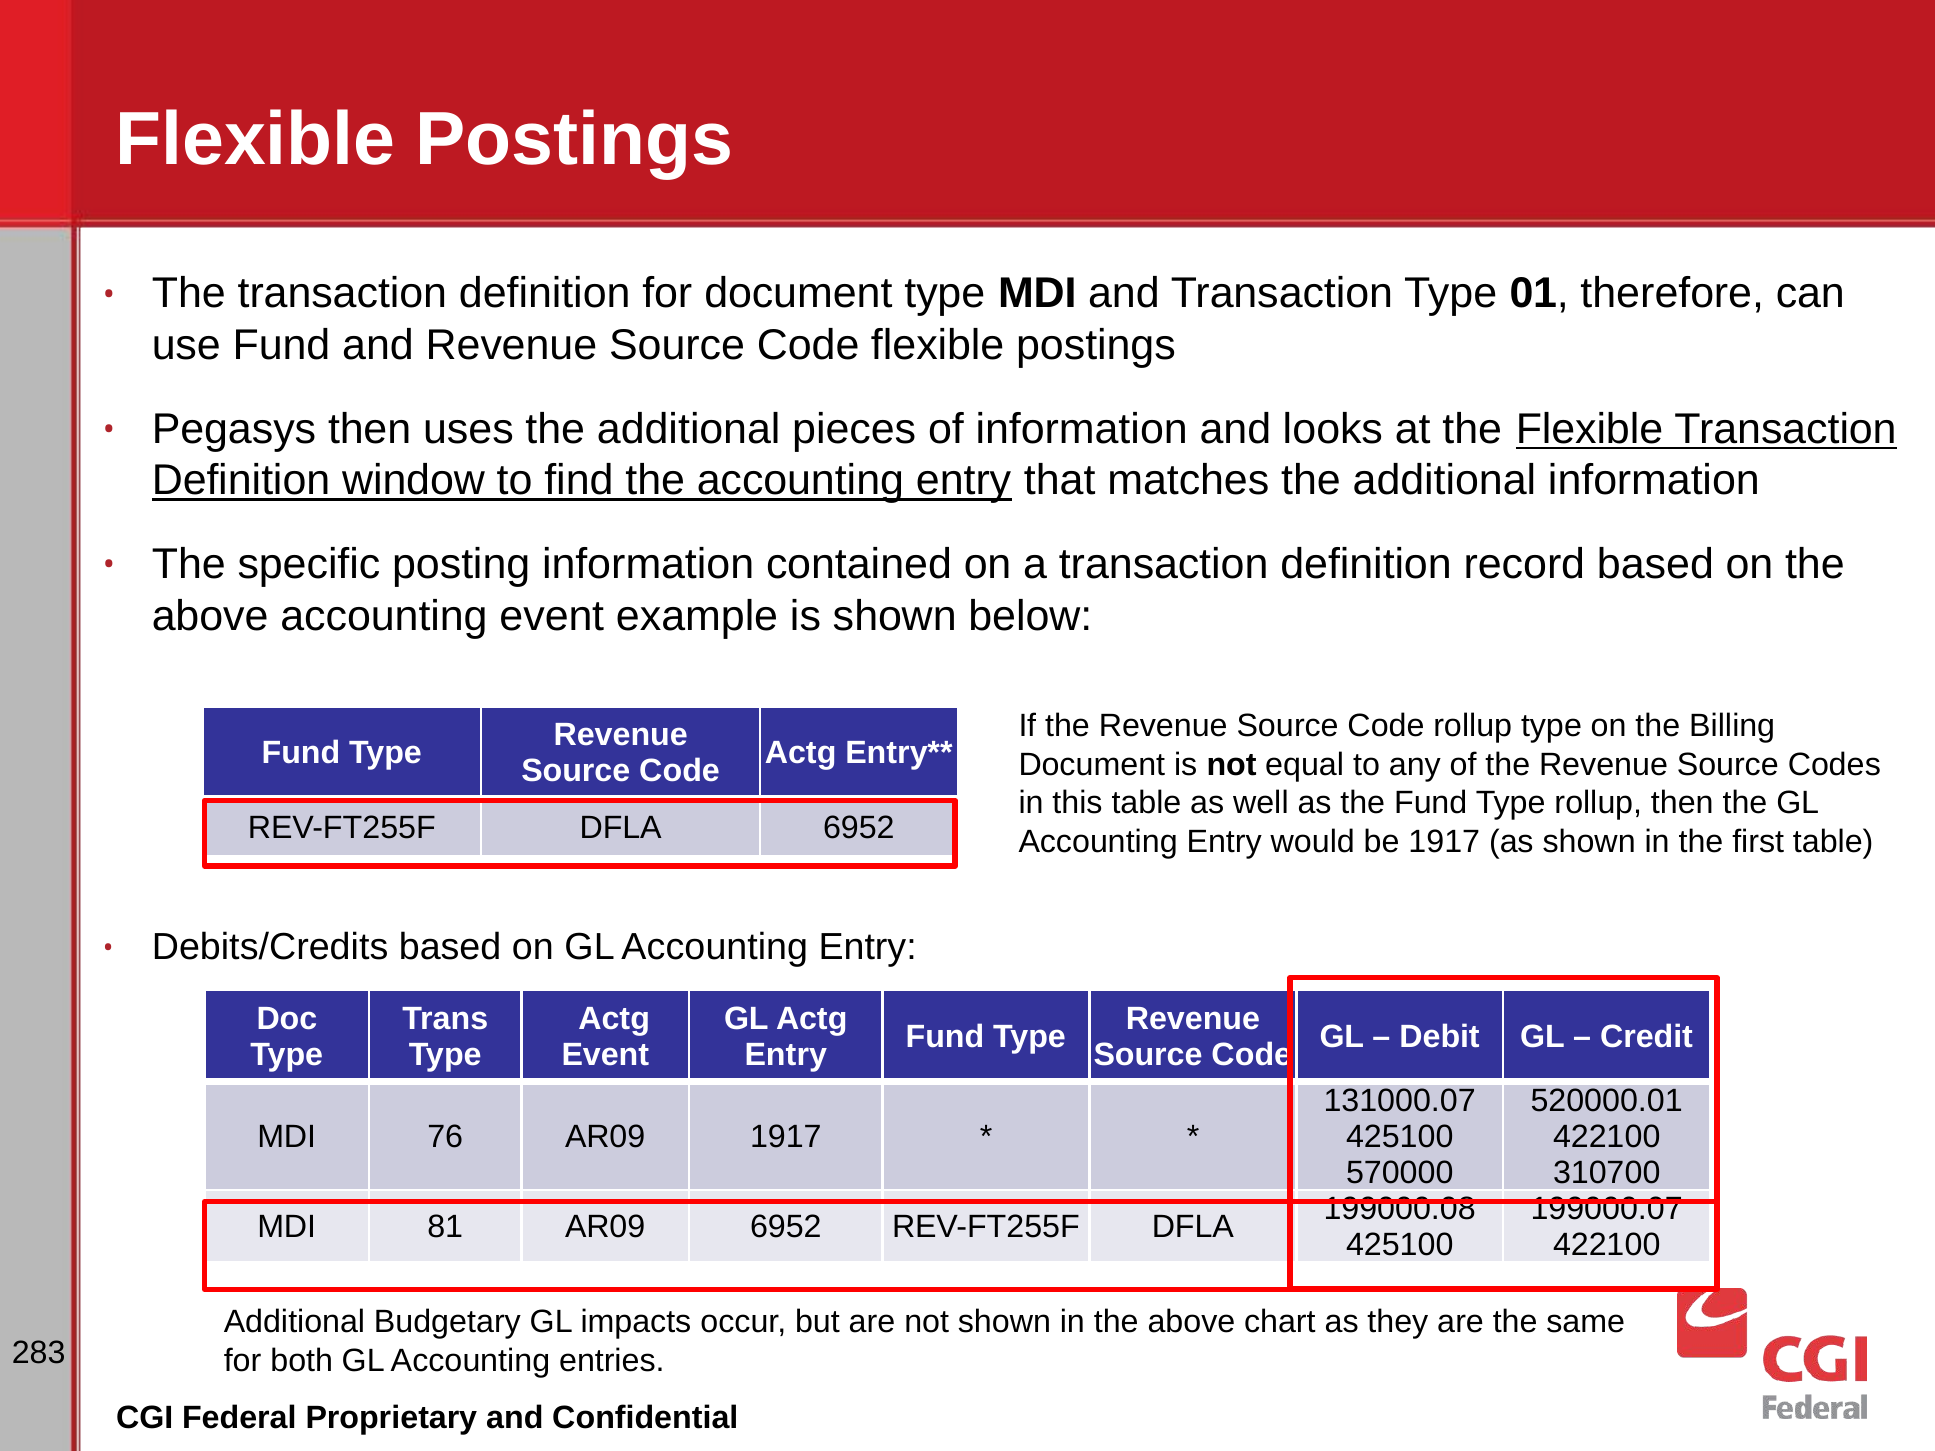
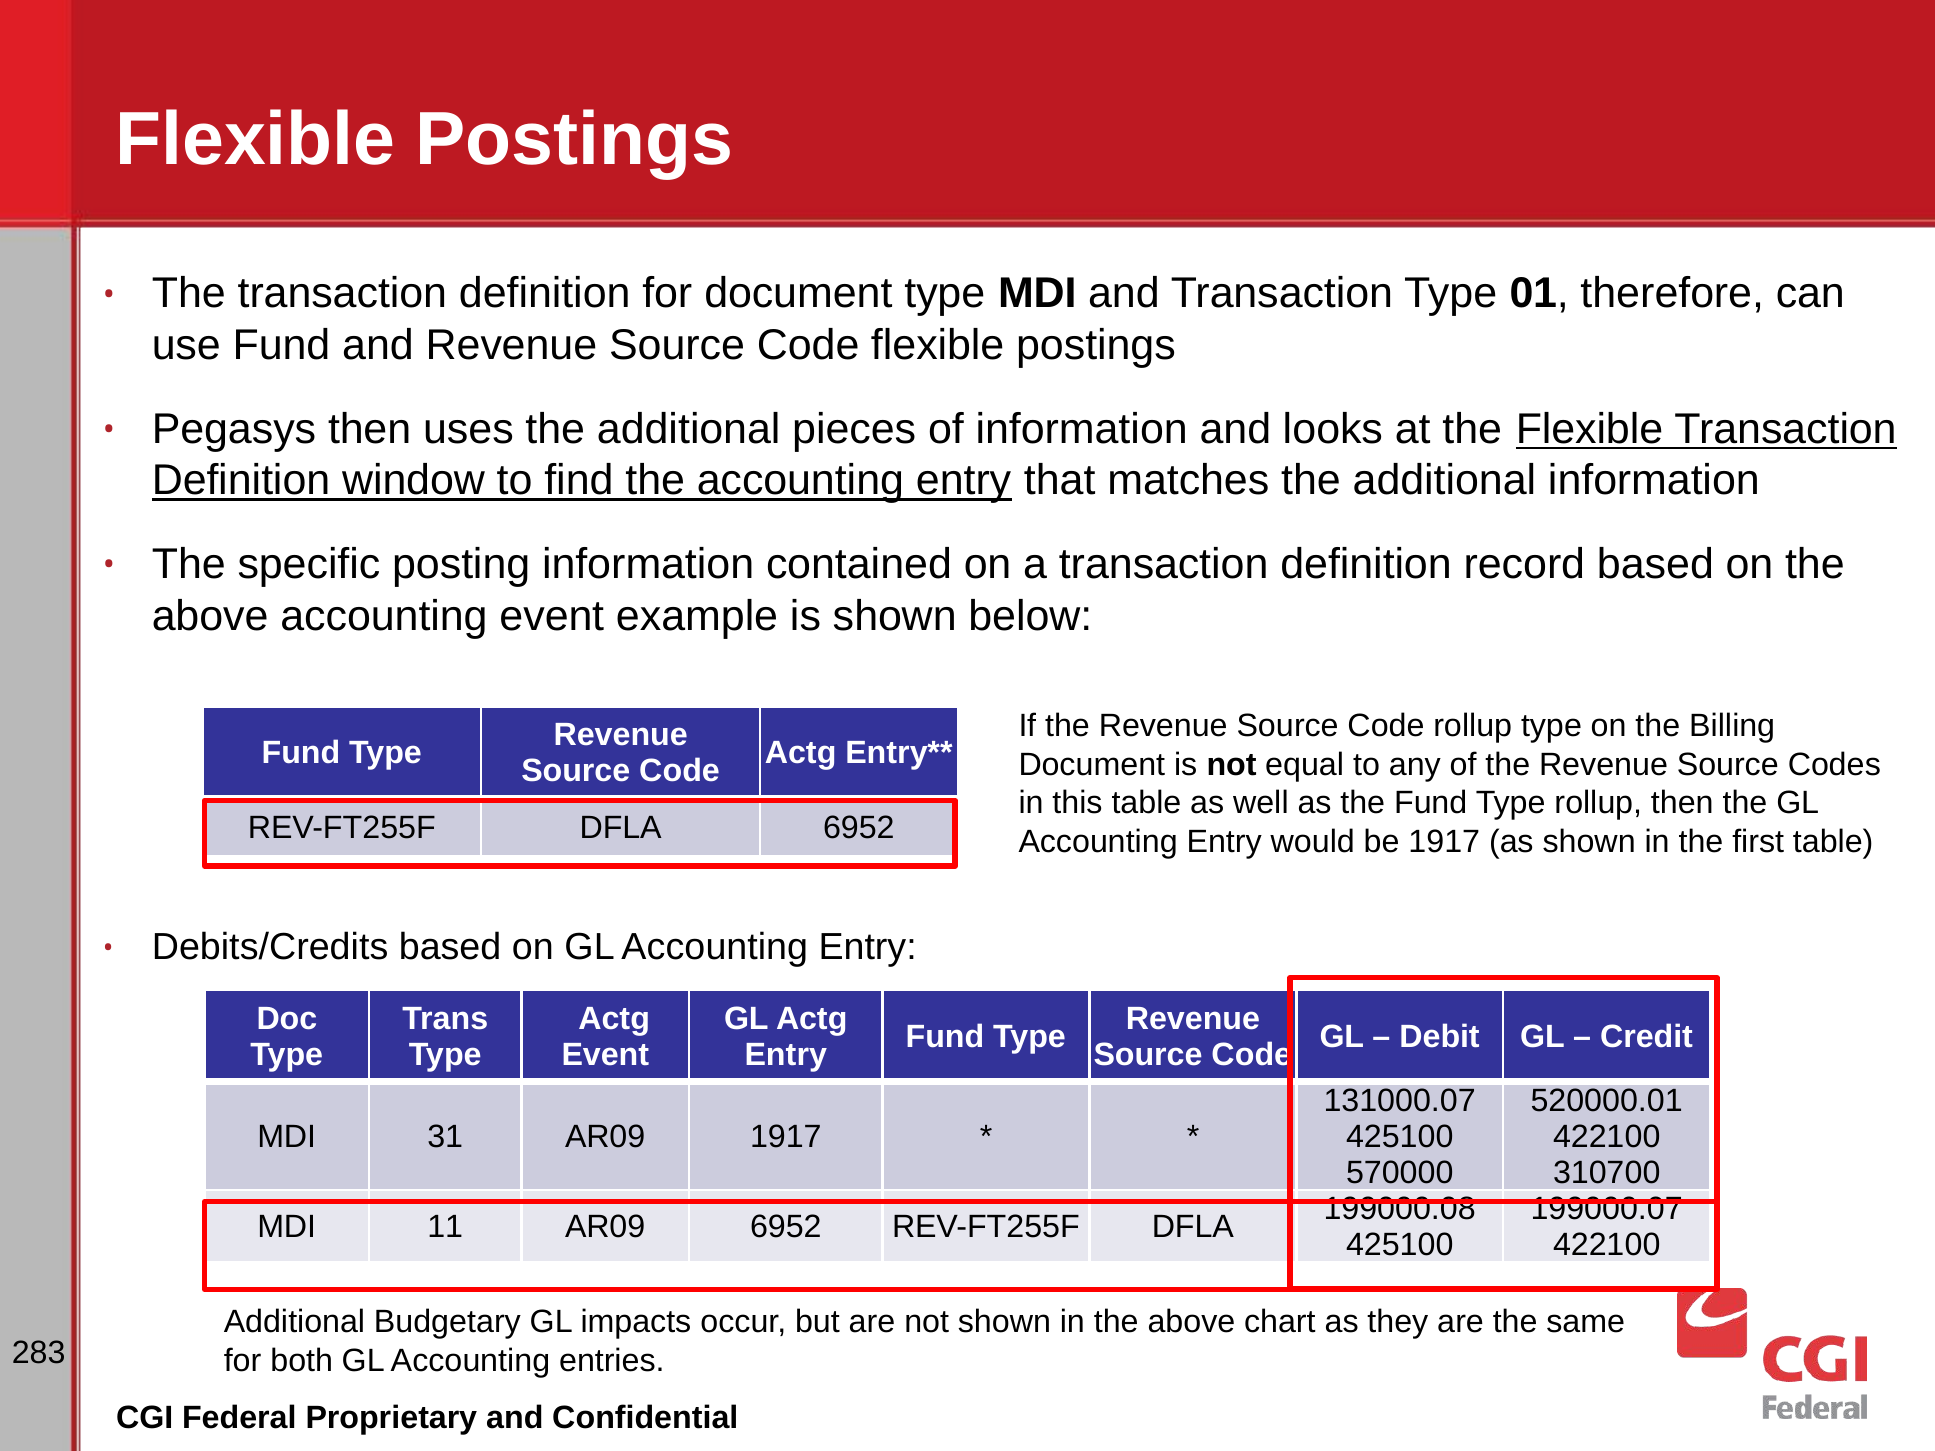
76: 76 -> 31
81: 81 -> 11
